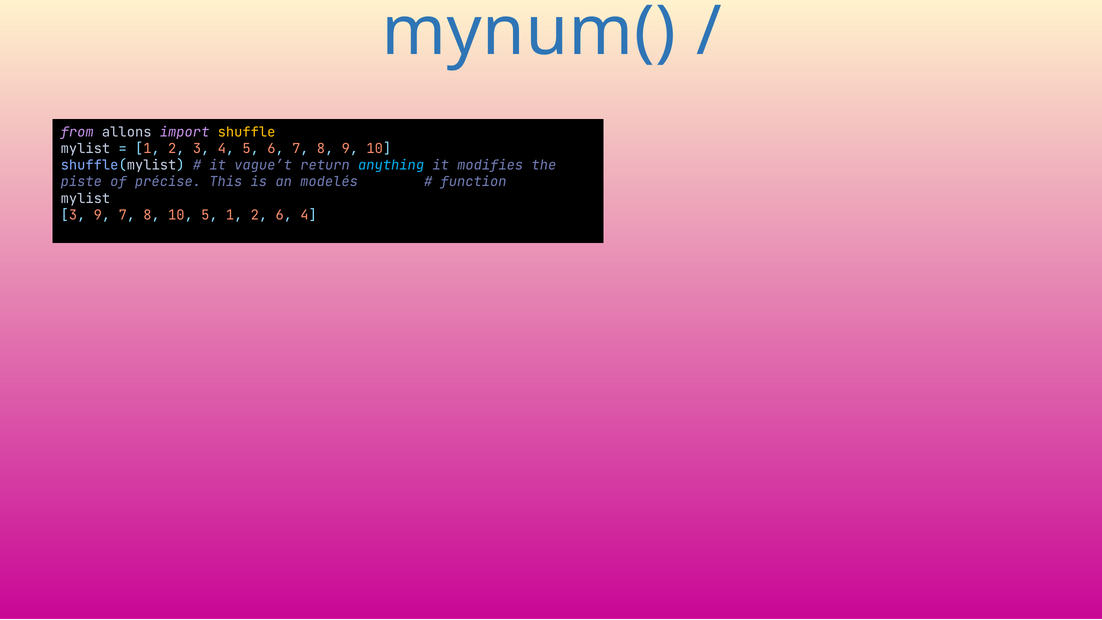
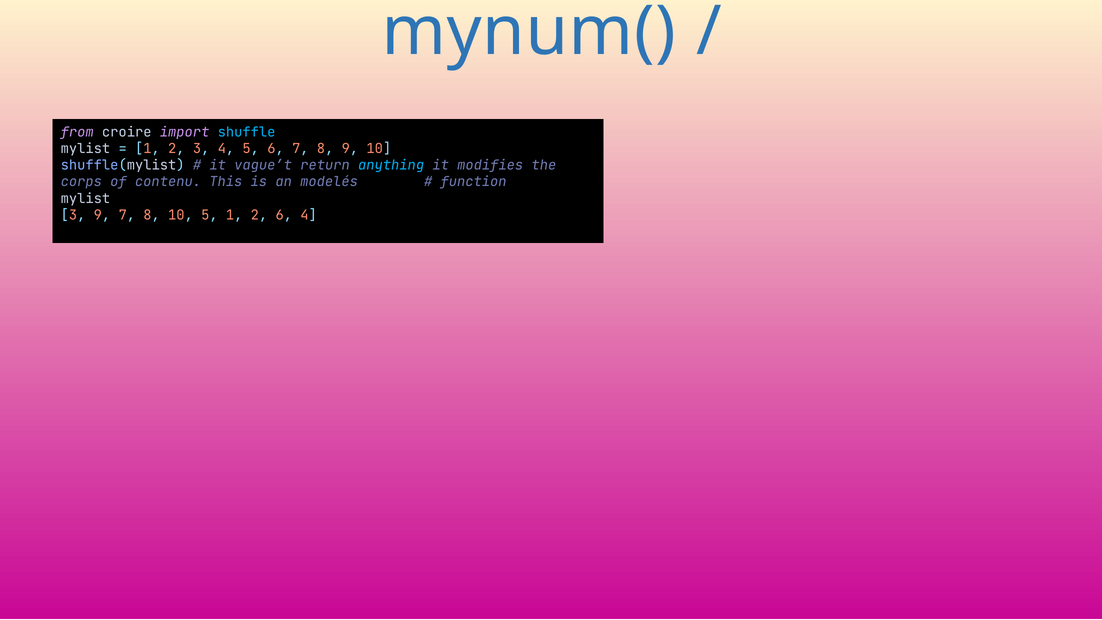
allons: allons -> croire
shuffle colour: yellow -> light blue
piste: piste -> corps
précise: précise -> contenu
